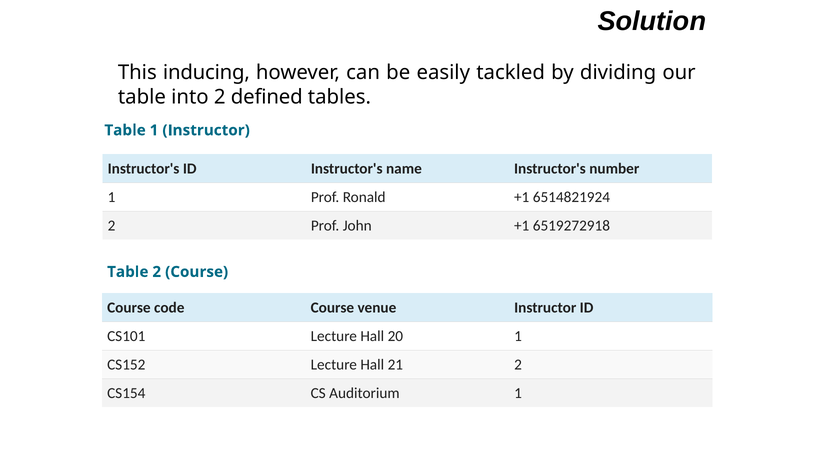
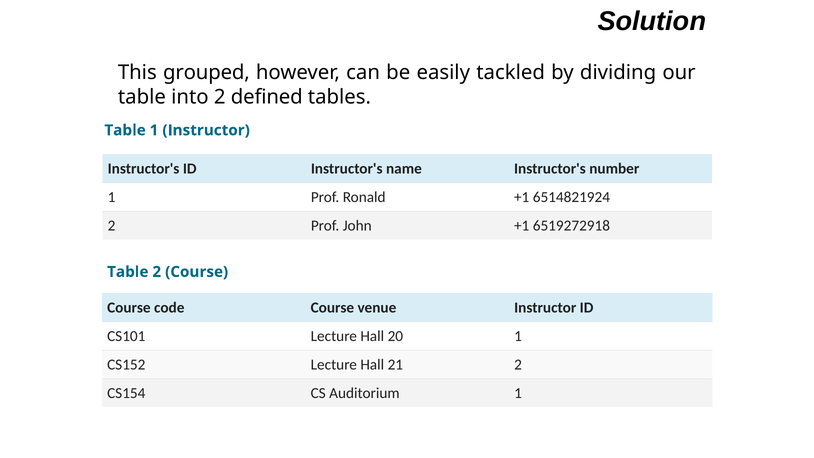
inducing: inducing -> grouped
